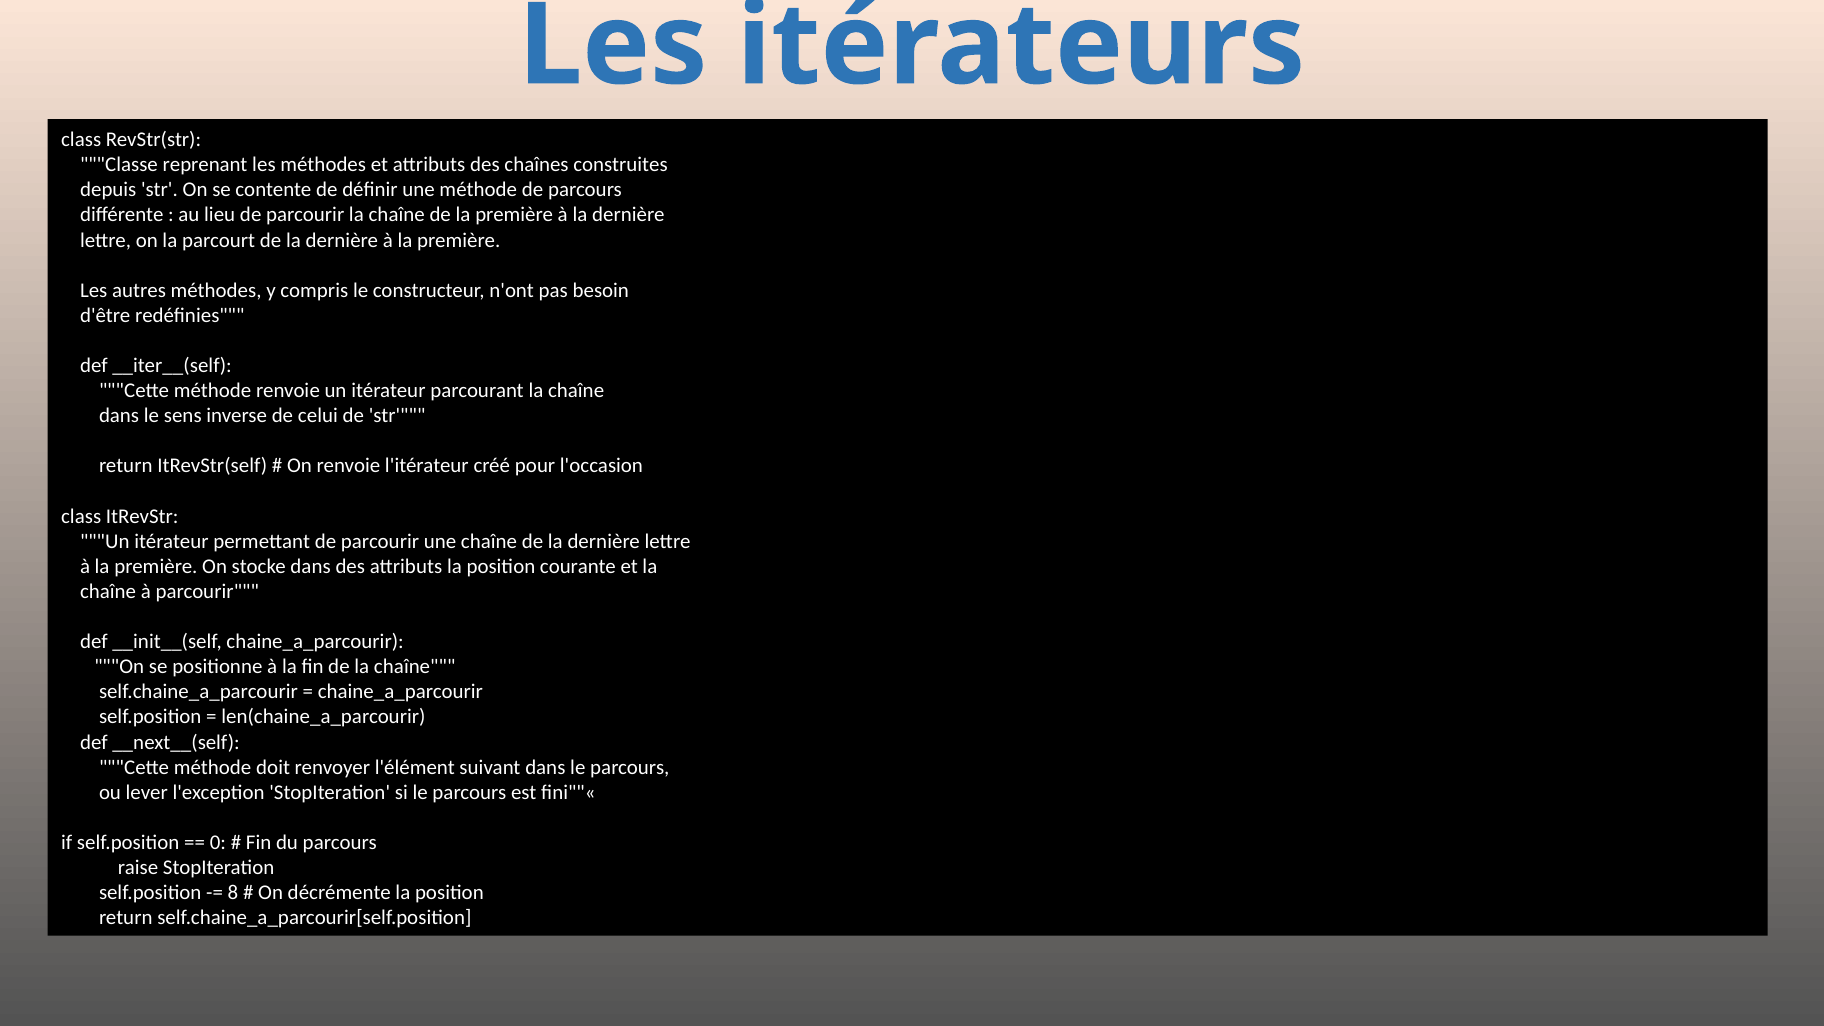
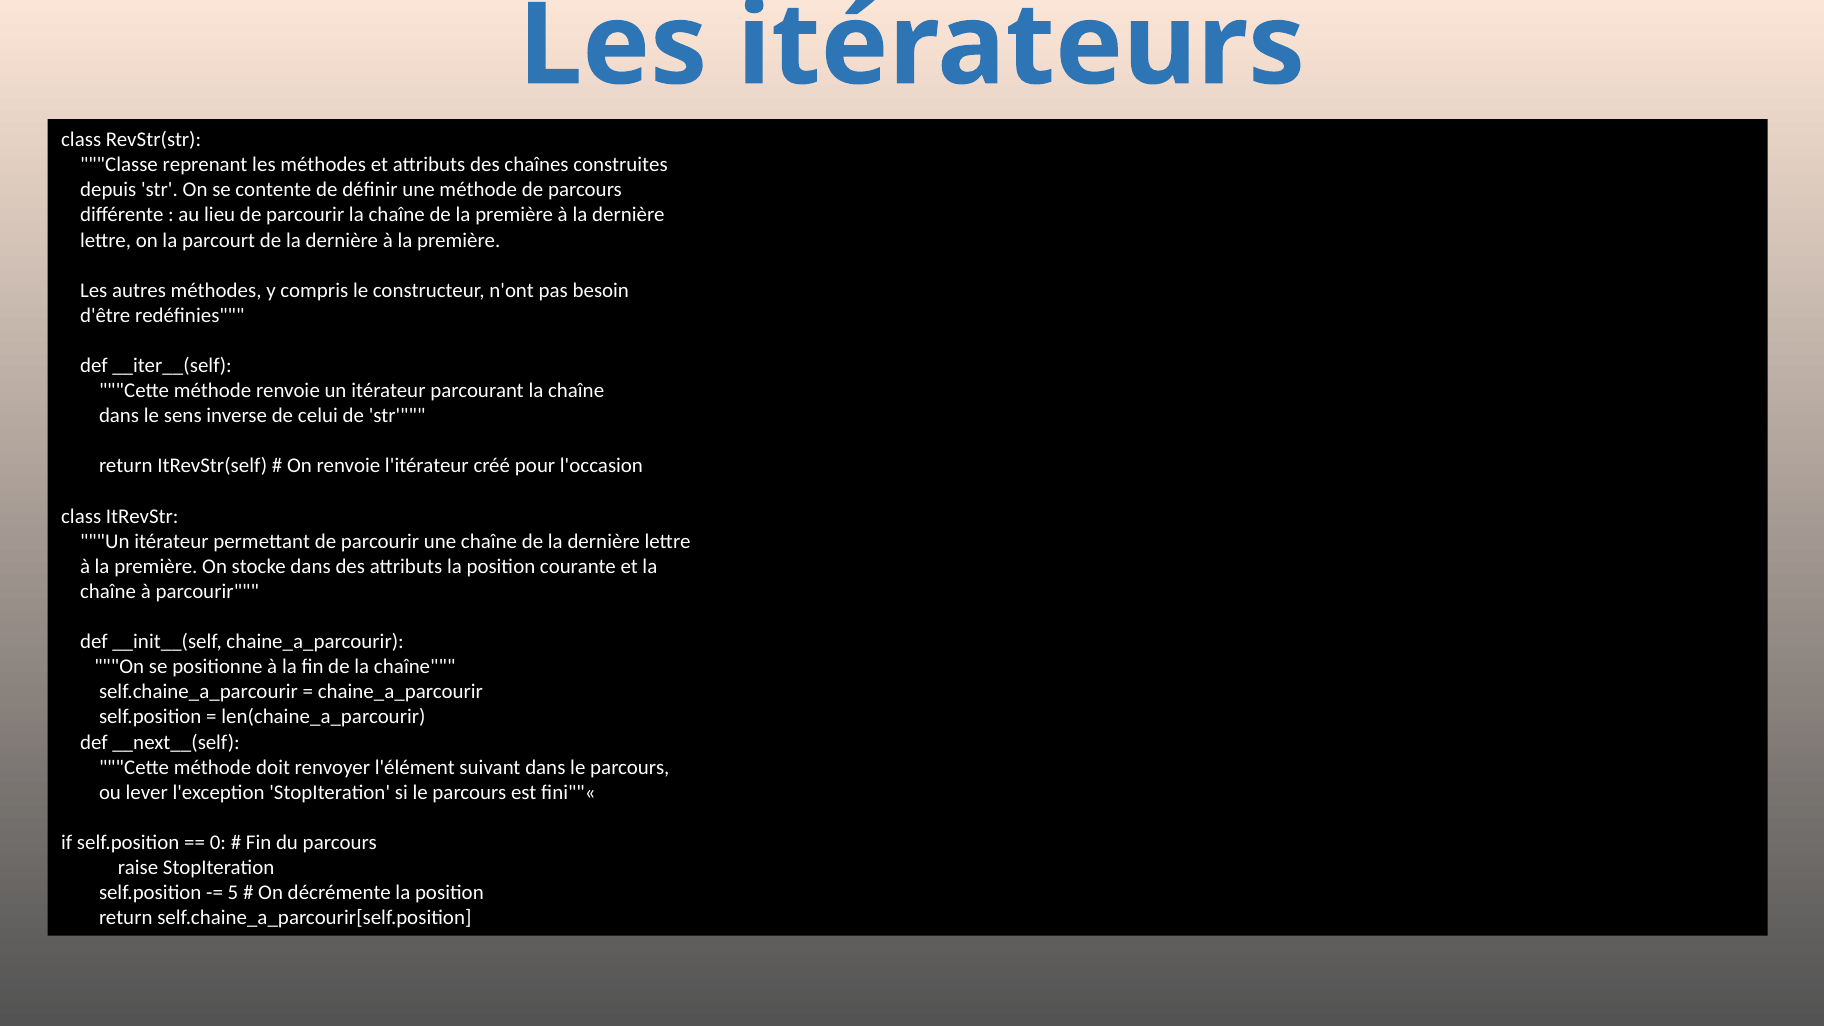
8: 8 -> 5
